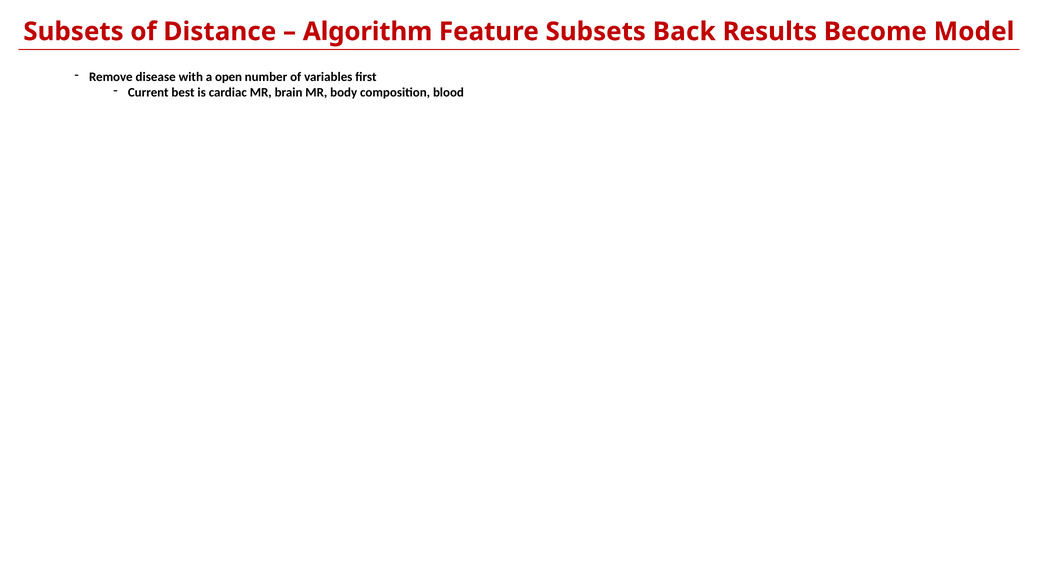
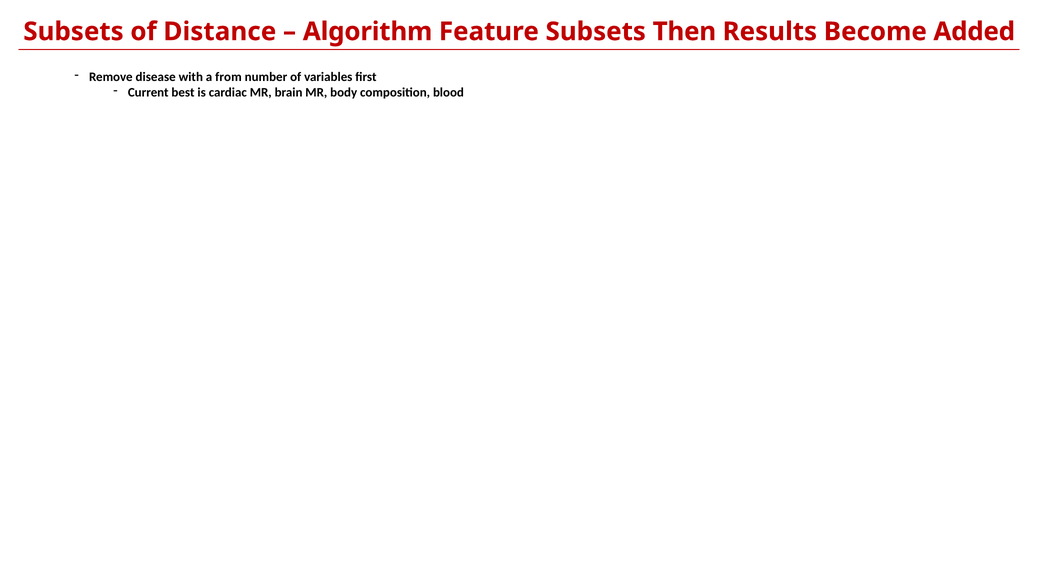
Back: Back -> Then
Model: Model -> Added
open: open -> from
